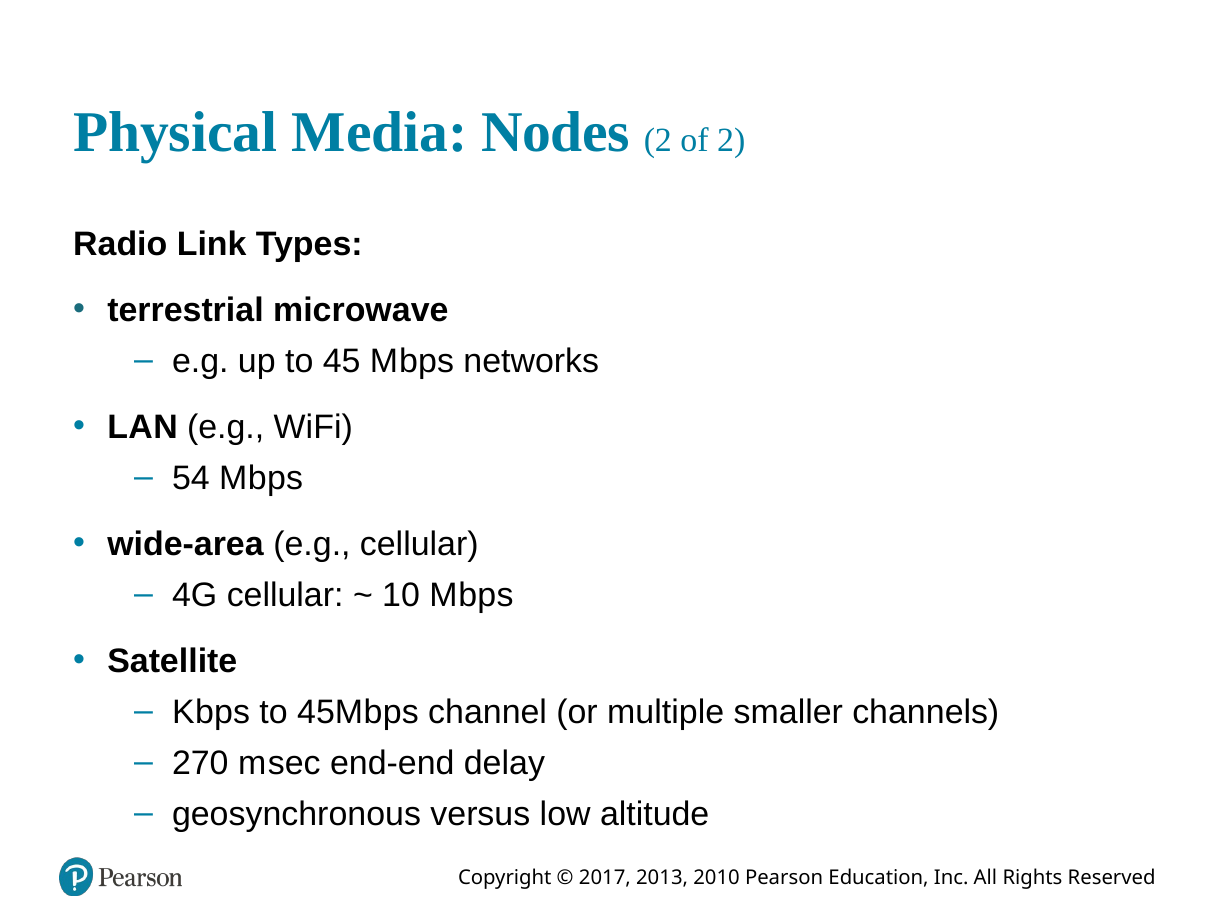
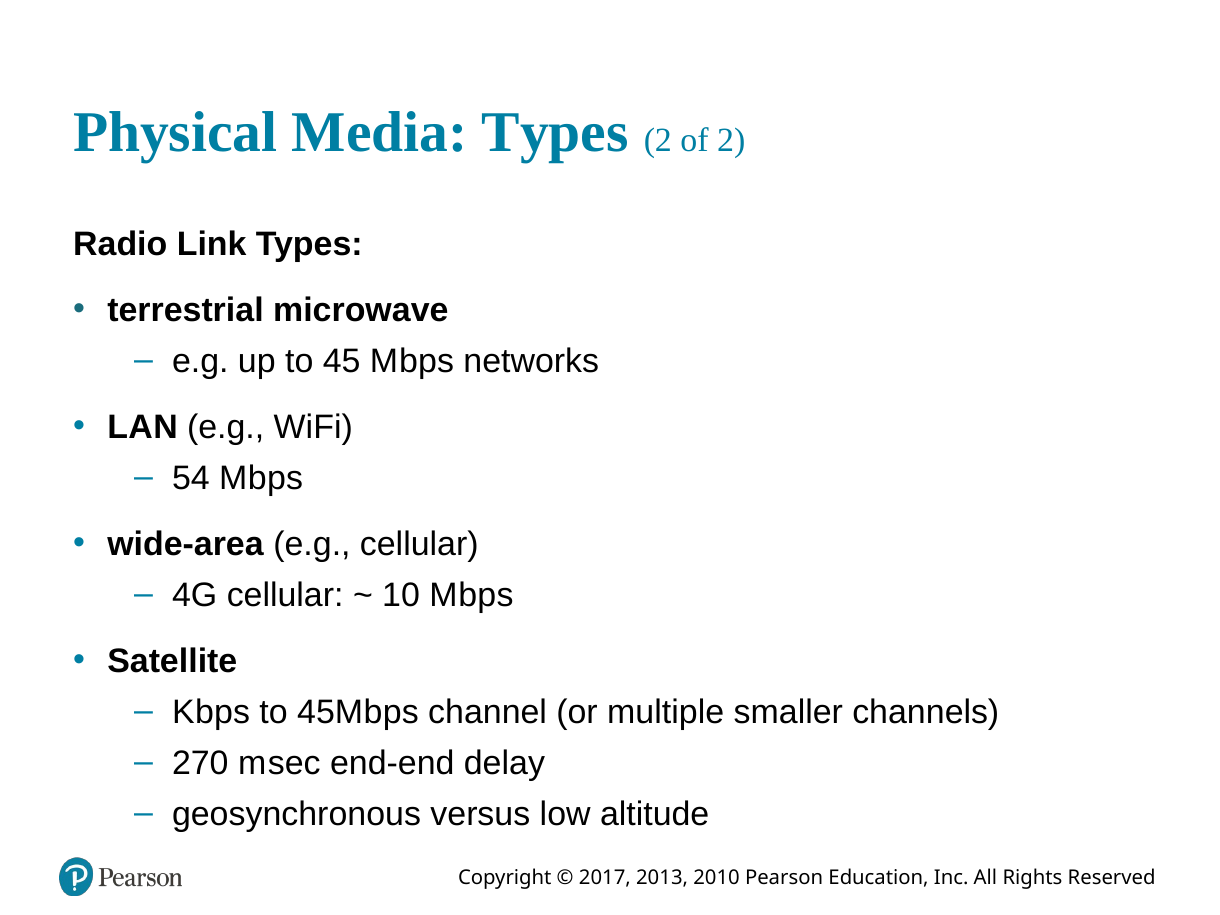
Media Nodes: Nodes -> Types
